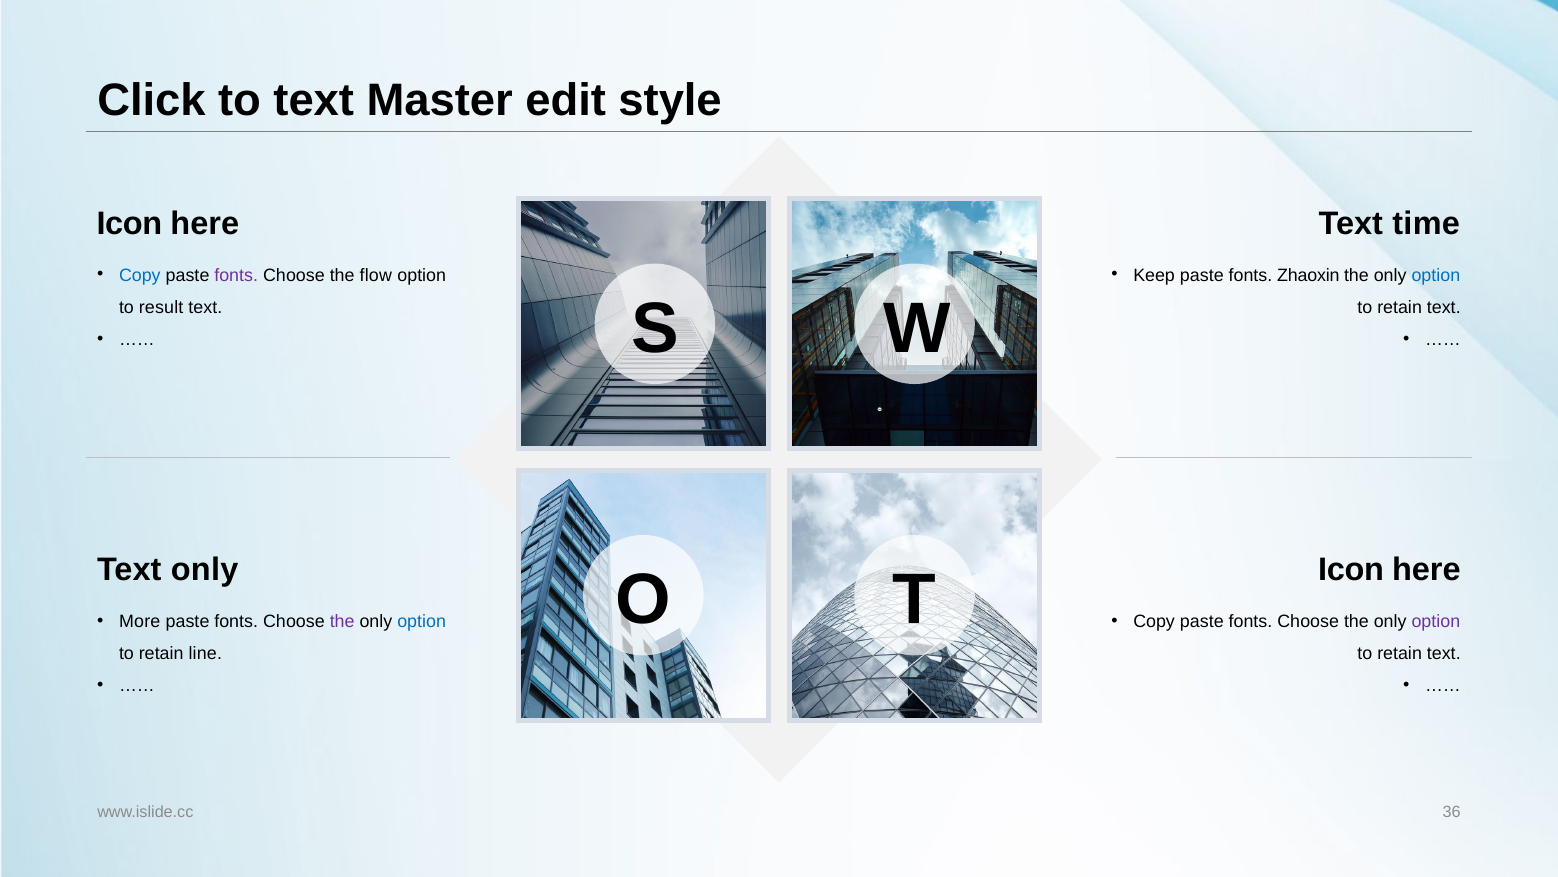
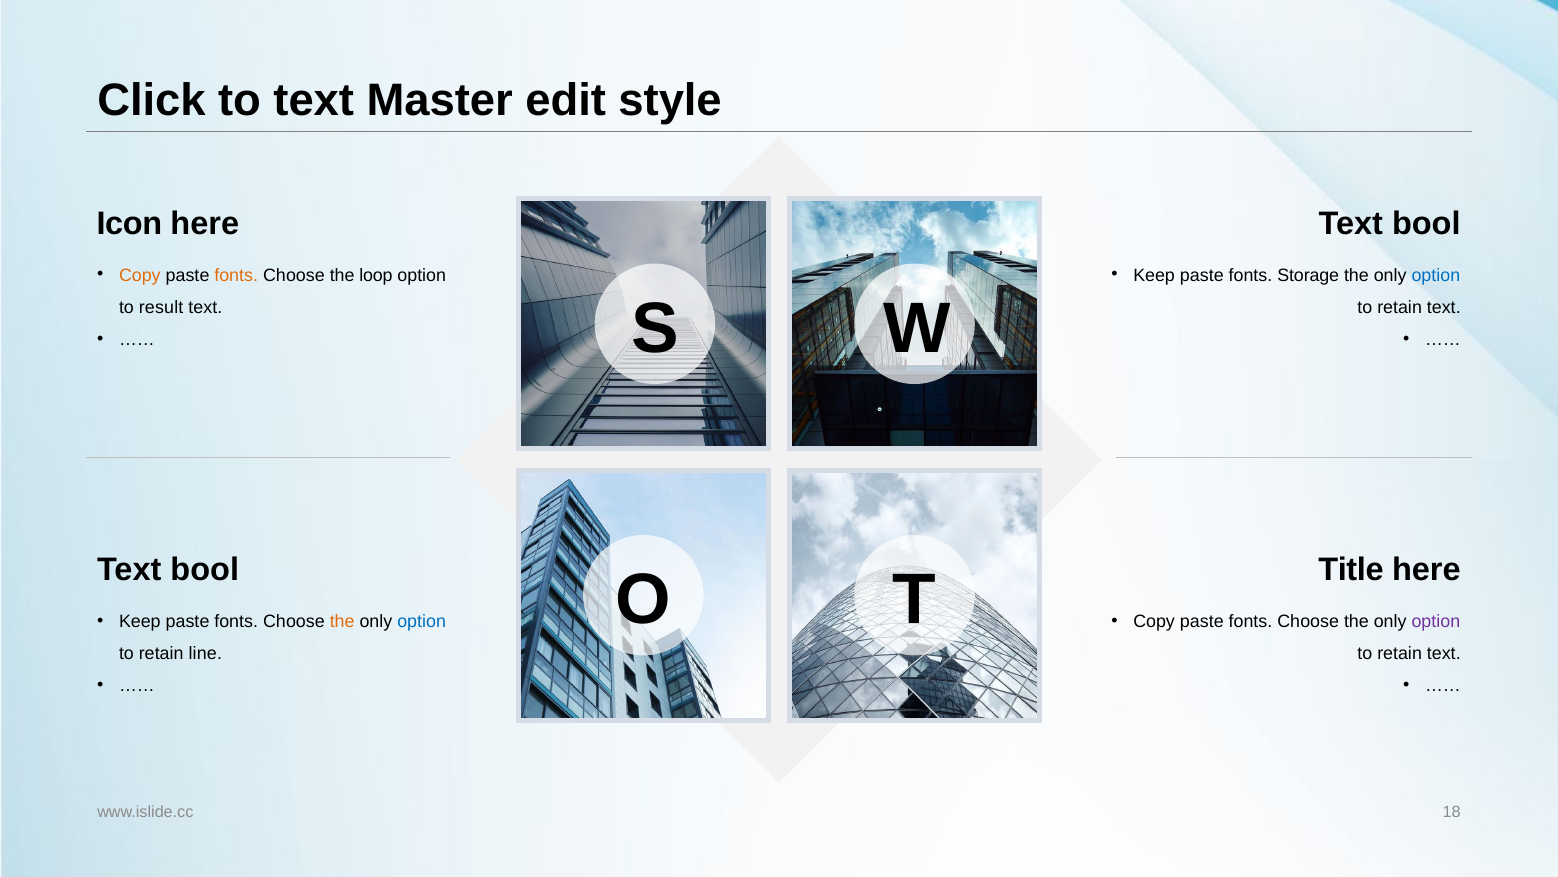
time at (1426, 223): time -> bool
Copy at (140, 275) colour: blue -> orange
fonts at (236, 275) colour: purple -> orange
flow: flow -> loop
Zhaoxin: Zhaoxin -> Storage
only at (205, 569): only -> bool
Icon at (1351, 569): Icon -> Title
More at (140, 621): More -> Keep
the at (342, 621) colour: purple -> orange
36: 36 -> 18
